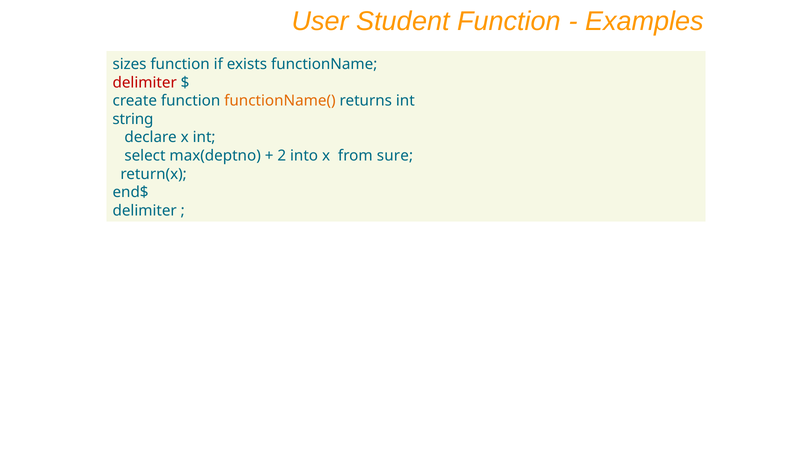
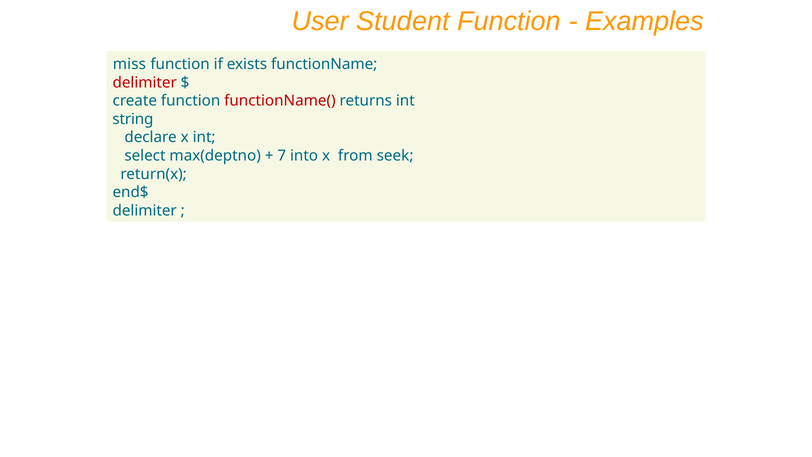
sizes: sizes -> miss
functionName( colour: orange -> red
2: 2 -> 7
sure: sure -> seek
